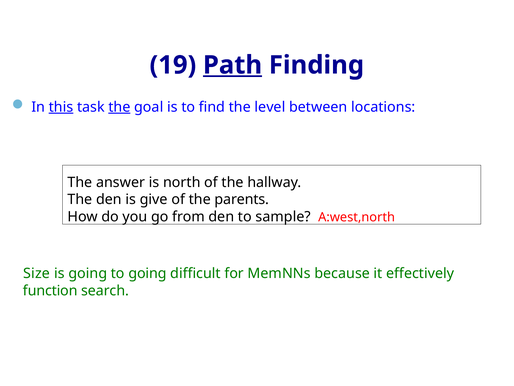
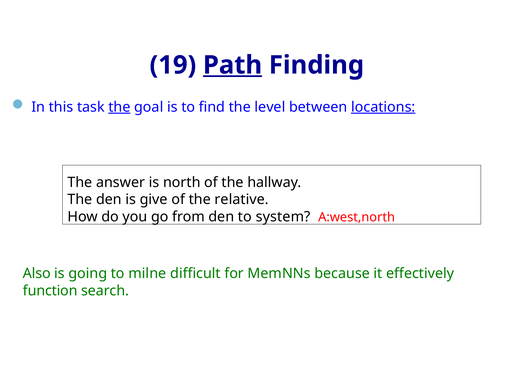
this underline: present -> none
locations underline: none -> present
parents: parents -> relative
sample: sample -> system
Size: Size -> Also
to going: going -> milne
